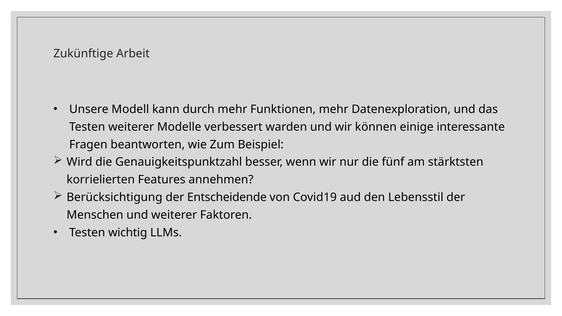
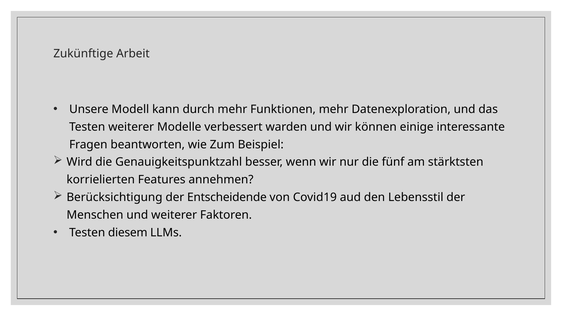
wichtig: wichtig -> diesem
